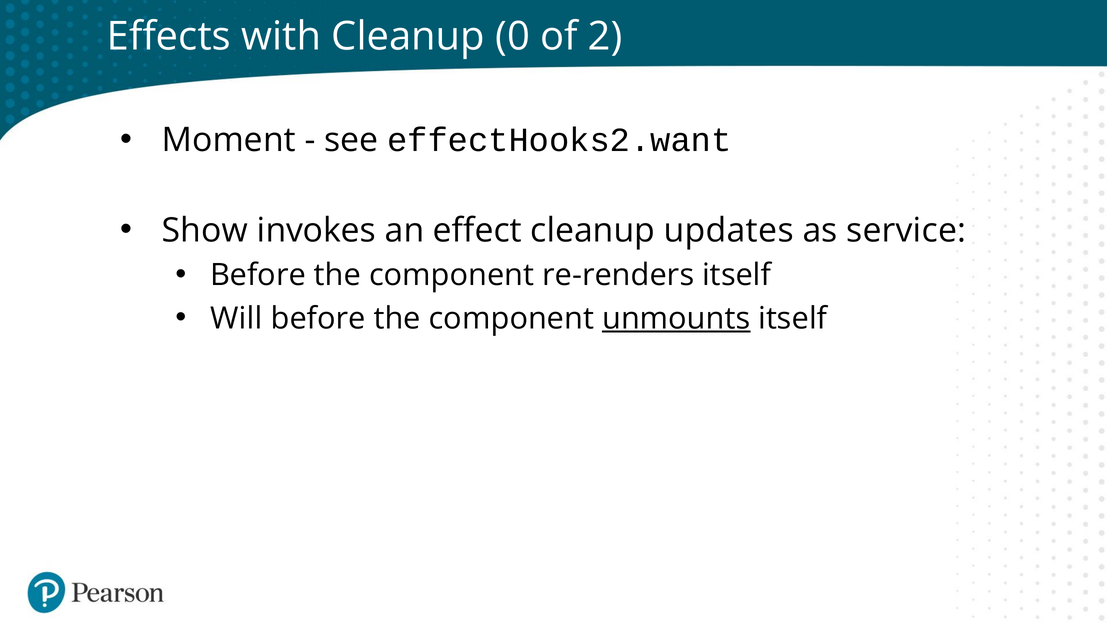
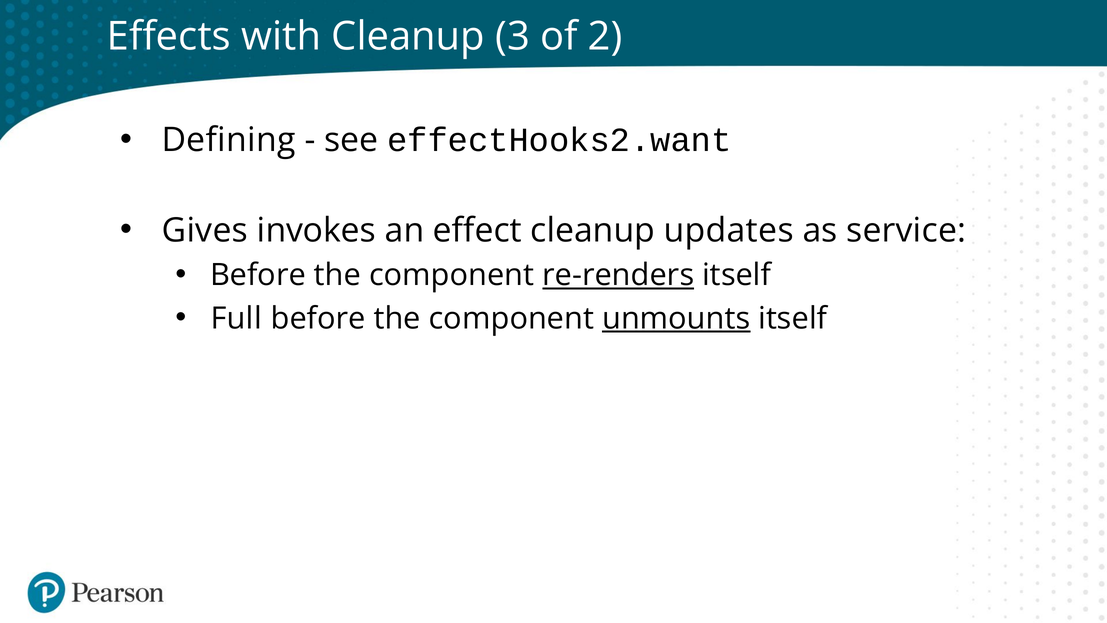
0: 0 -> 3
Moment: Moment -> Defining
Show: Show -> Gives
re-renders underline: none -> present
Will: Will -> Full
